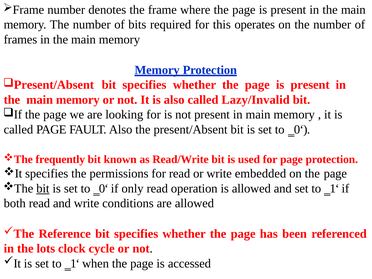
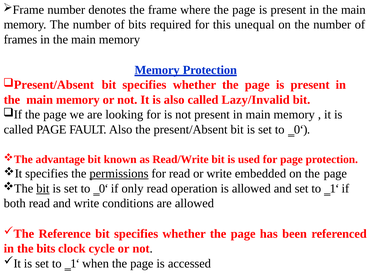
operates: operates -> unequal
frequently: frequently -> advantage
permissions underline: none -> present
the lots: lots -> bits
